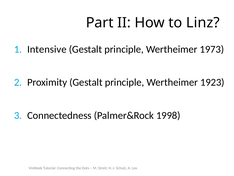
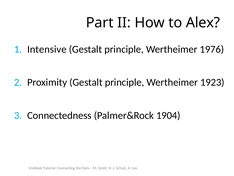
Linz: Linz -> Alex
1973: 1973 -> 1976
1998: 1998 -> 1904
